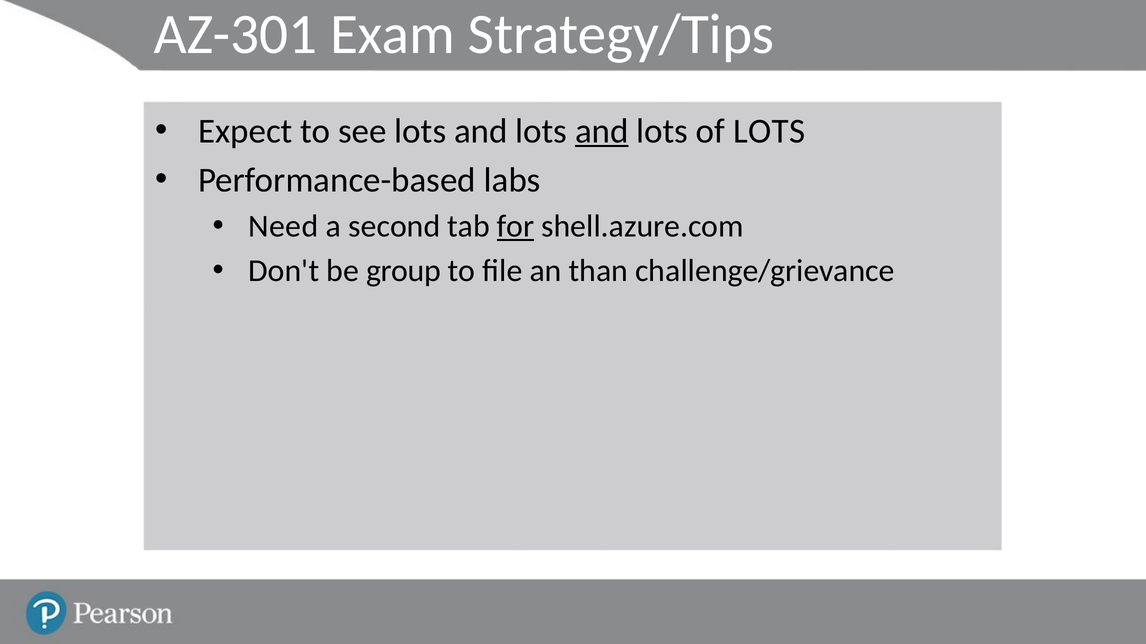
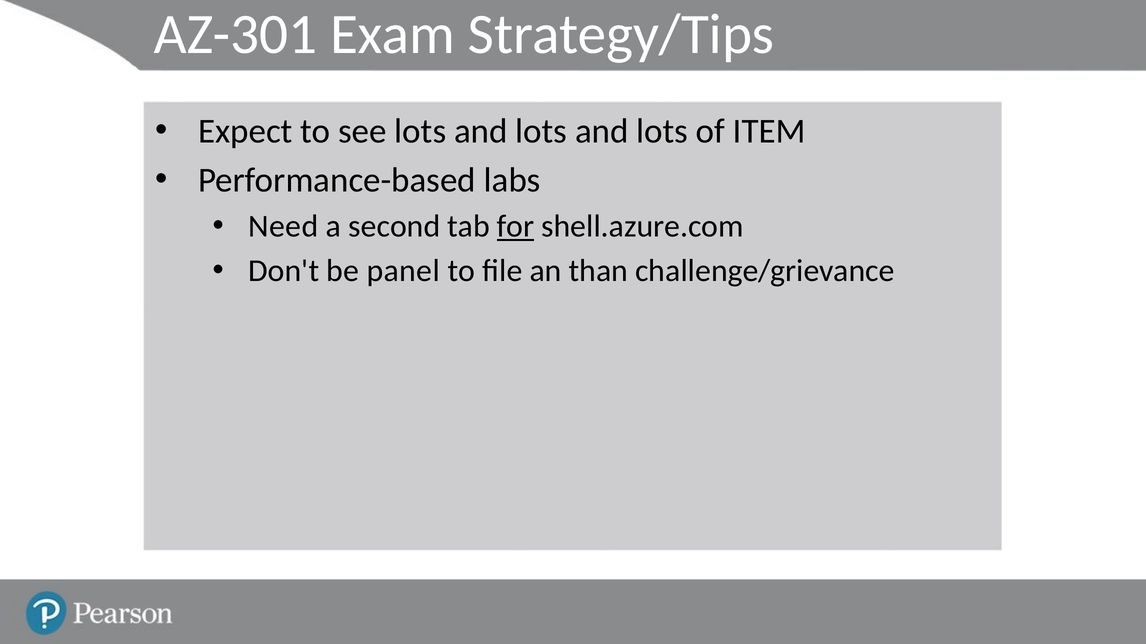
and at (602, 131) underline: present -> none
of LOTS: LOTS -> ITEM
group: group -> panel
